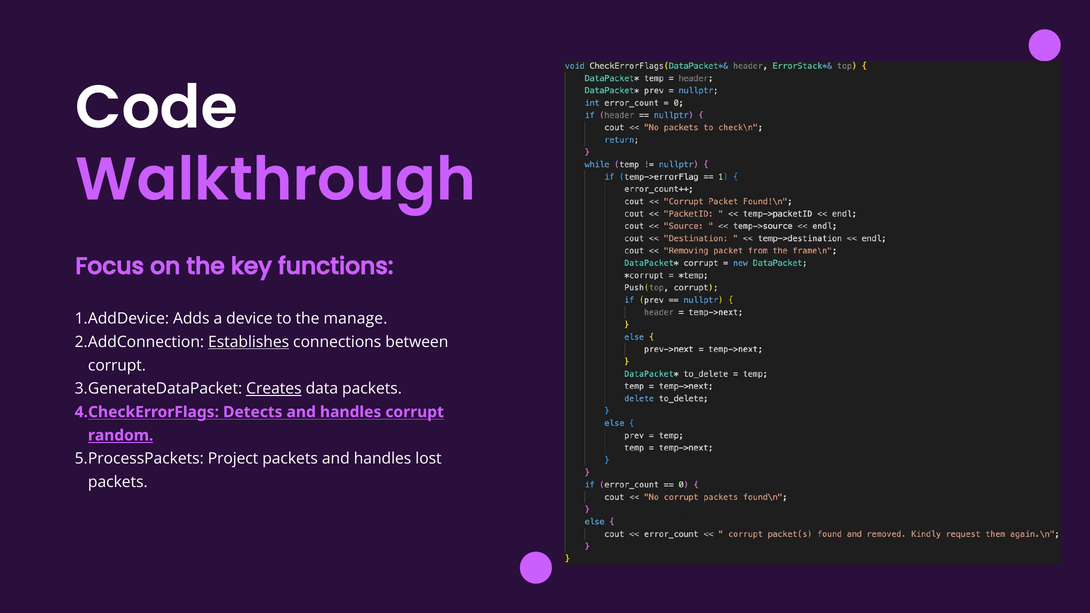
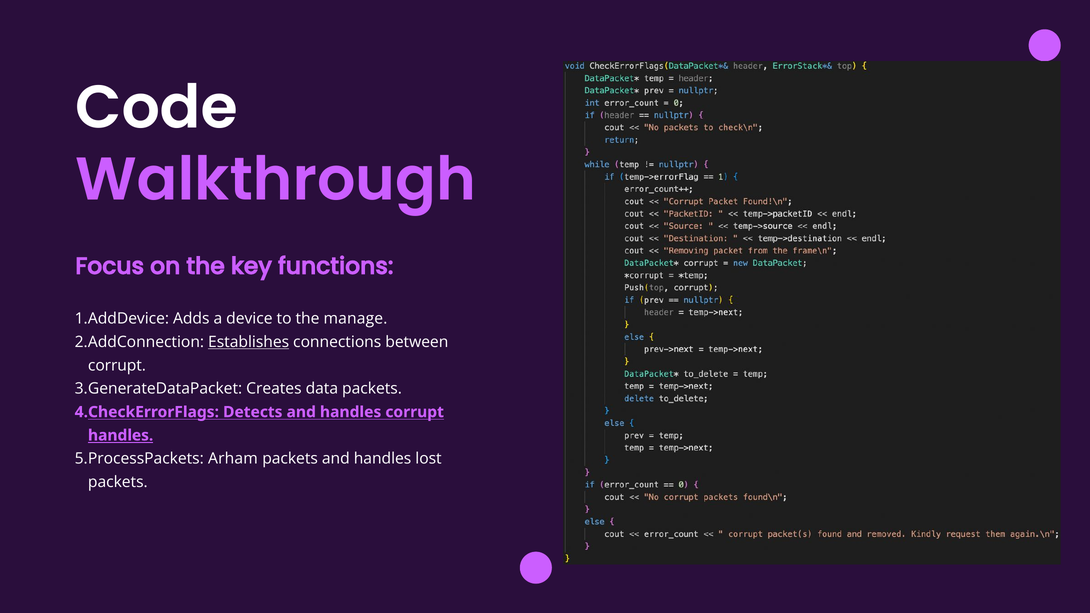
Creates underline: present -> none
random at (121, 435): random -> handles
Project: Project -> Arham
